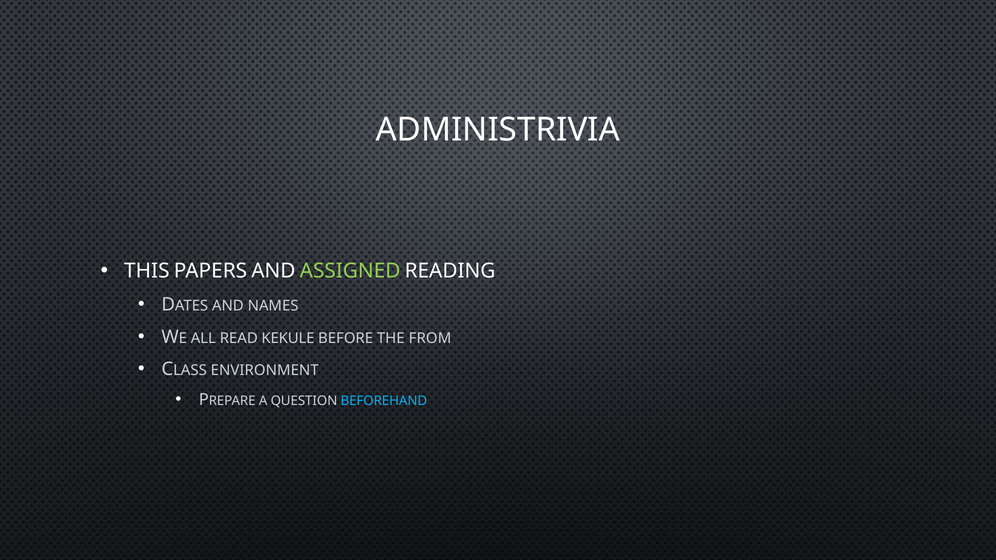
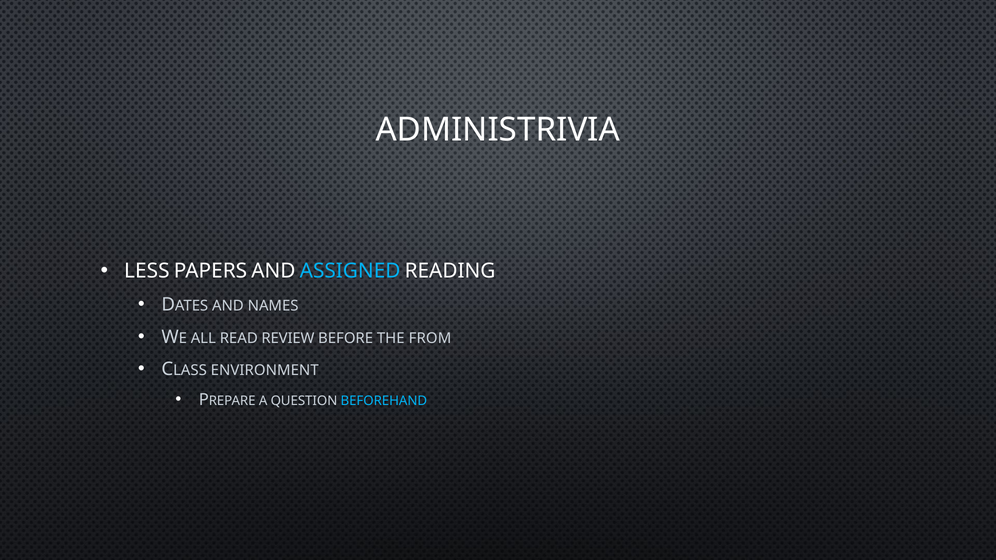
THIS: THIS -> LESS
ASSIGNED colour: light green -> light blue
KEKULE: KEKULE -> REVIEW
